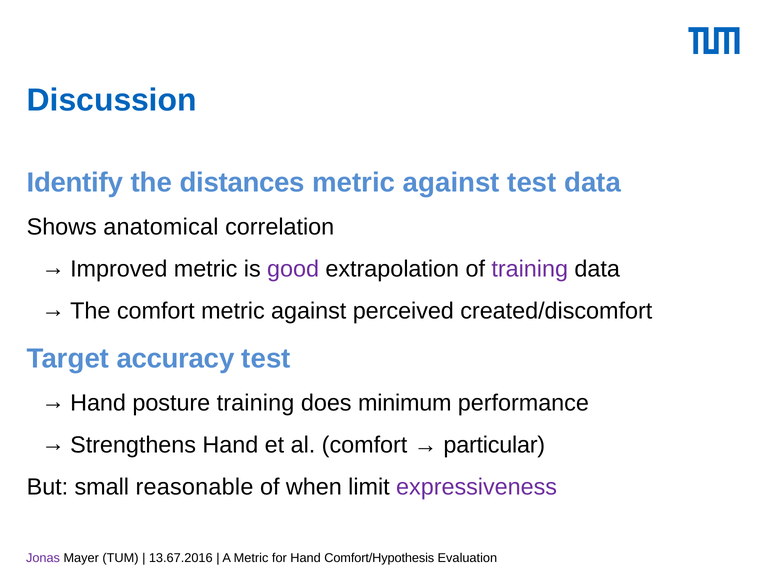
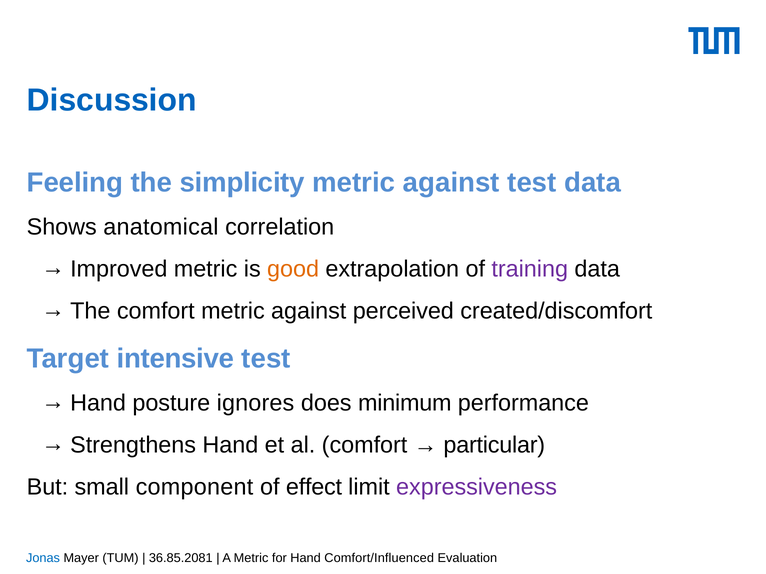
Identify: Identify -> Feeling
distances: distances -> simplicity
good colour: purple -> orange
accuracy: accuracy -> intensive
posture training: training -> ignores
reasonable: reasonable -> component
when: when -> effect
Jonas colour: purple -> blue
13.67.2016: 13.67.2016 -> 36.85.2081
Comfort/Hypothesis: Comfort/Hypothesis -> Comfort/Influenced
